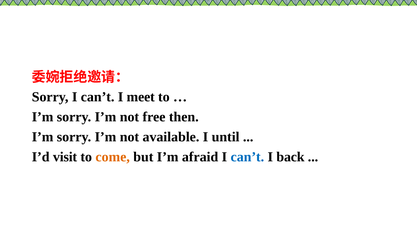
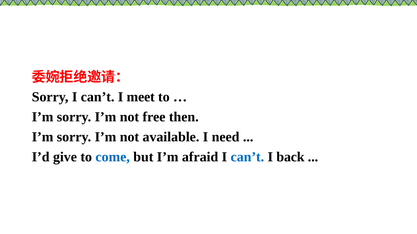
until: until -> need
visit: visit -> give
come colour: orange -> blue
